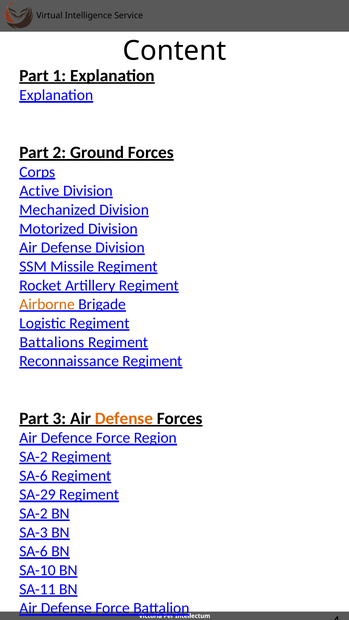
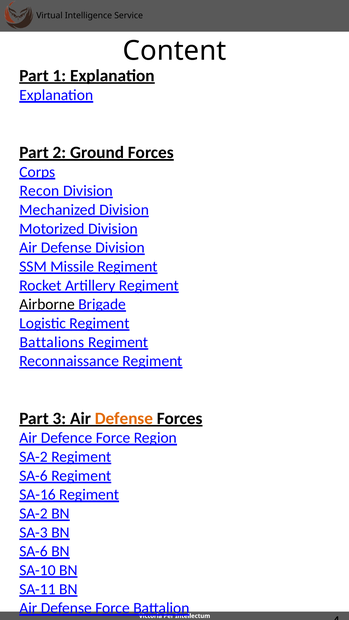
Active: Active -> Recon
Airborne colour: orange -> black
SA-29: SA-29 -> SA-16
